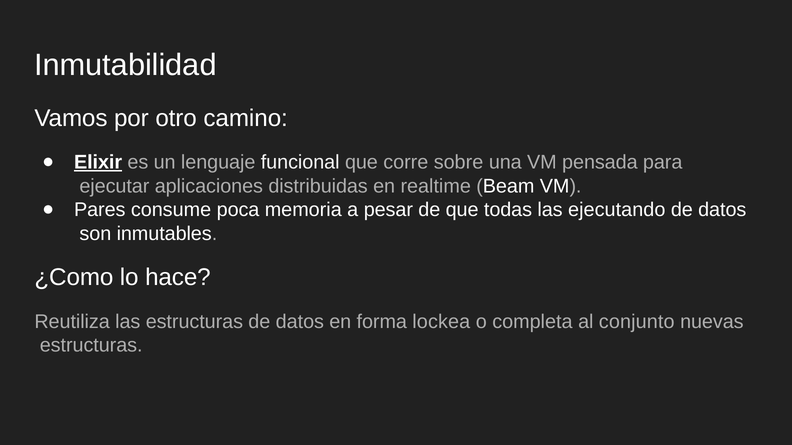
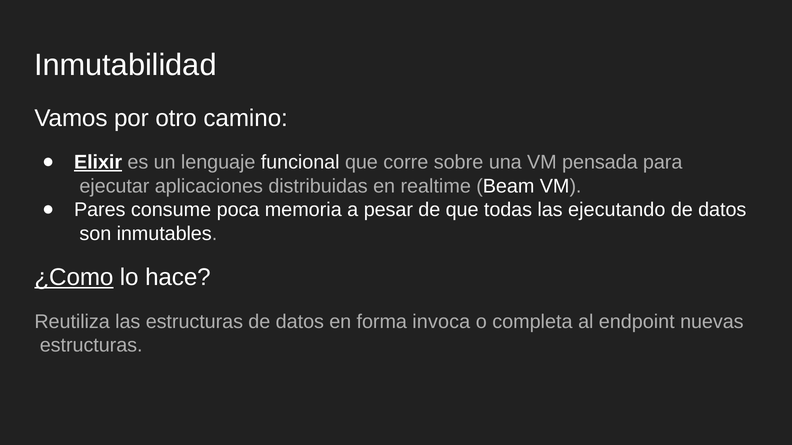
¿Como underline: none -> present
lockea: lockea -> invoca
conjunto: conjunto -> endpoint
